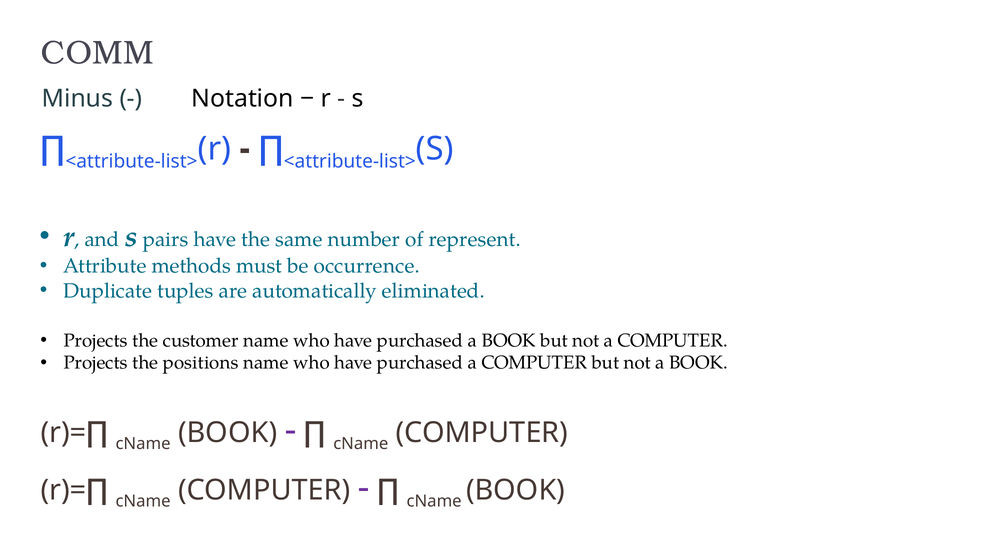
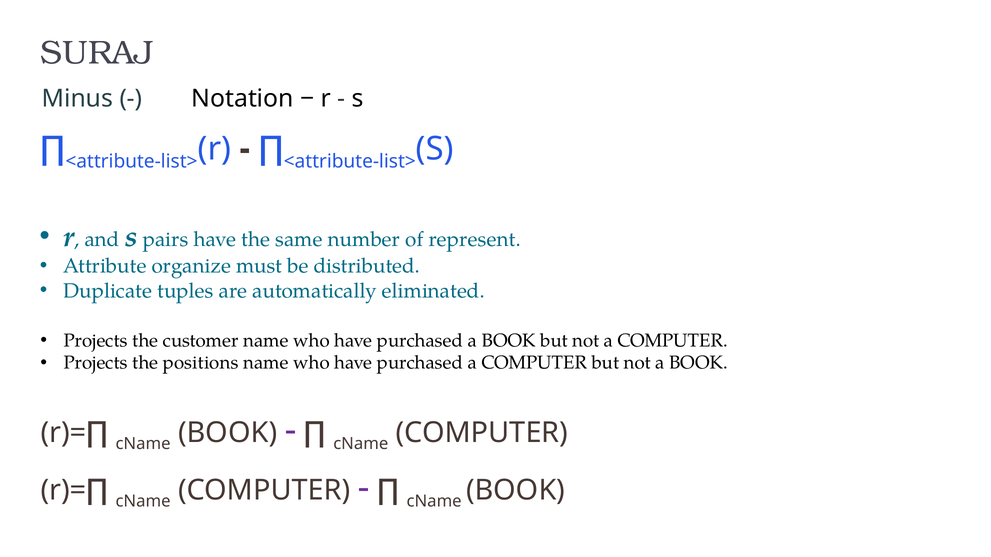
COMM: COMM -> SURAJ
methods: methods -> organize
occurrence: occurrence -> distributed
